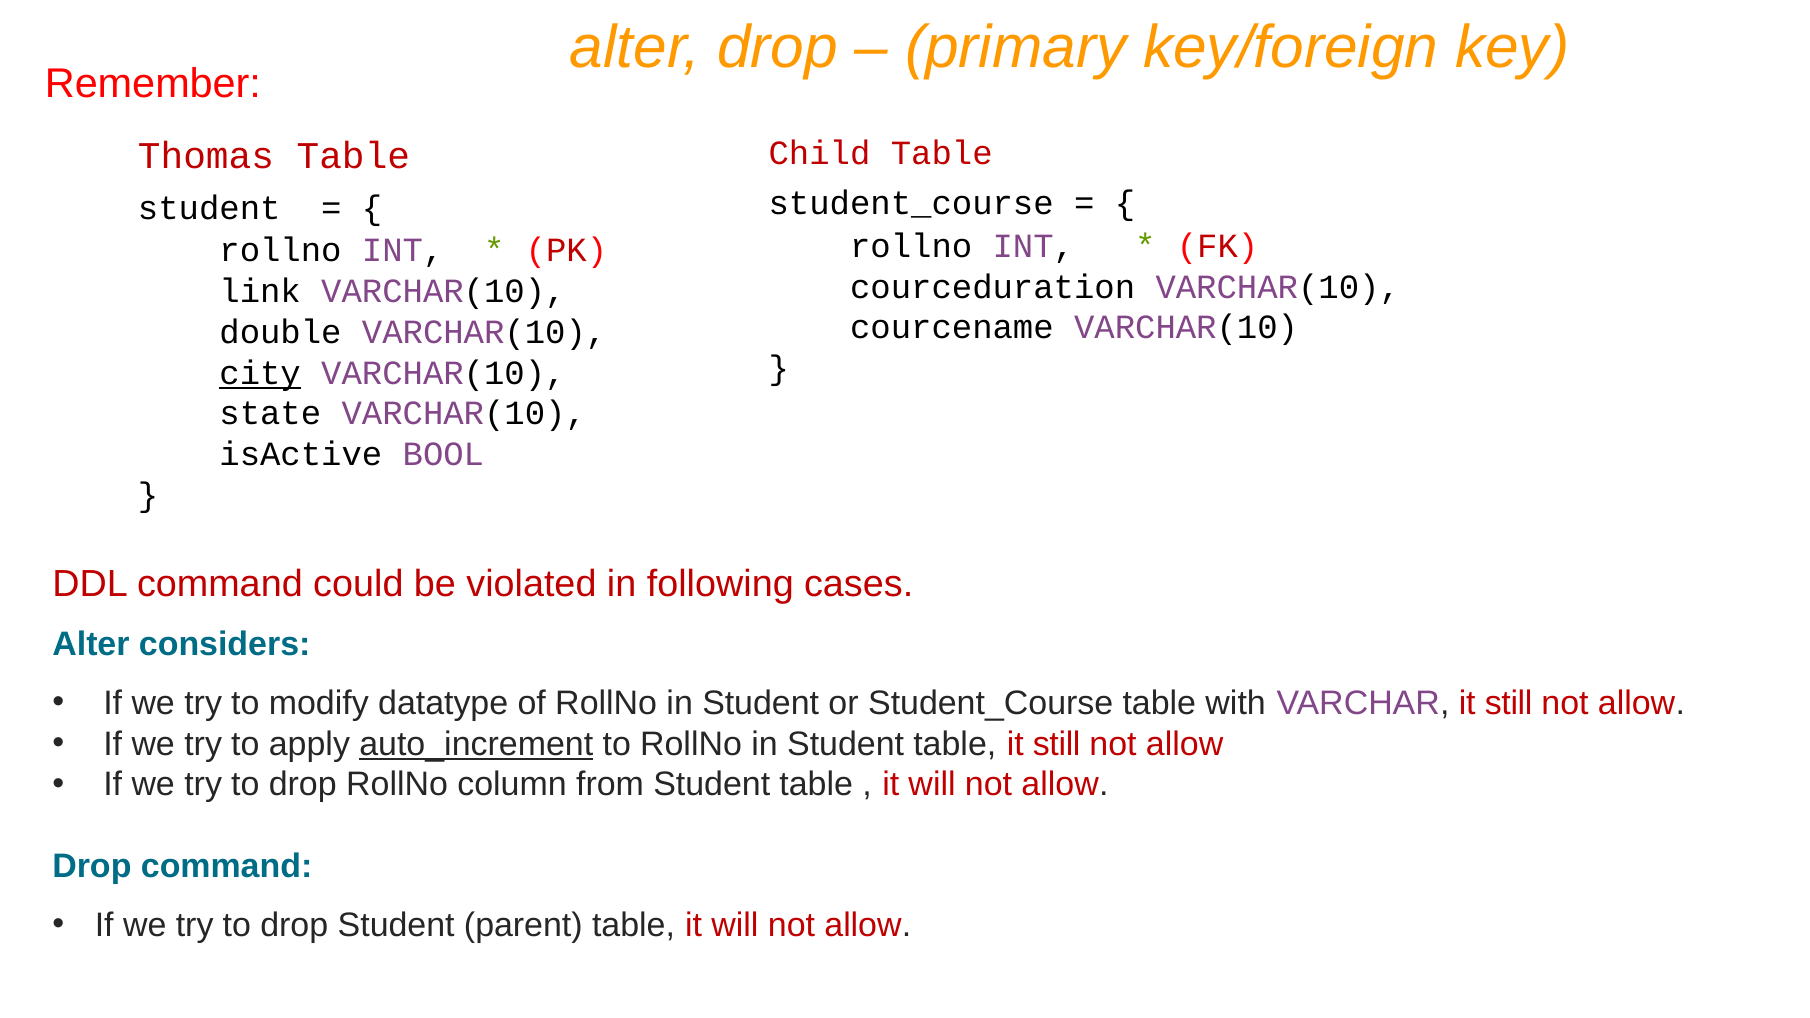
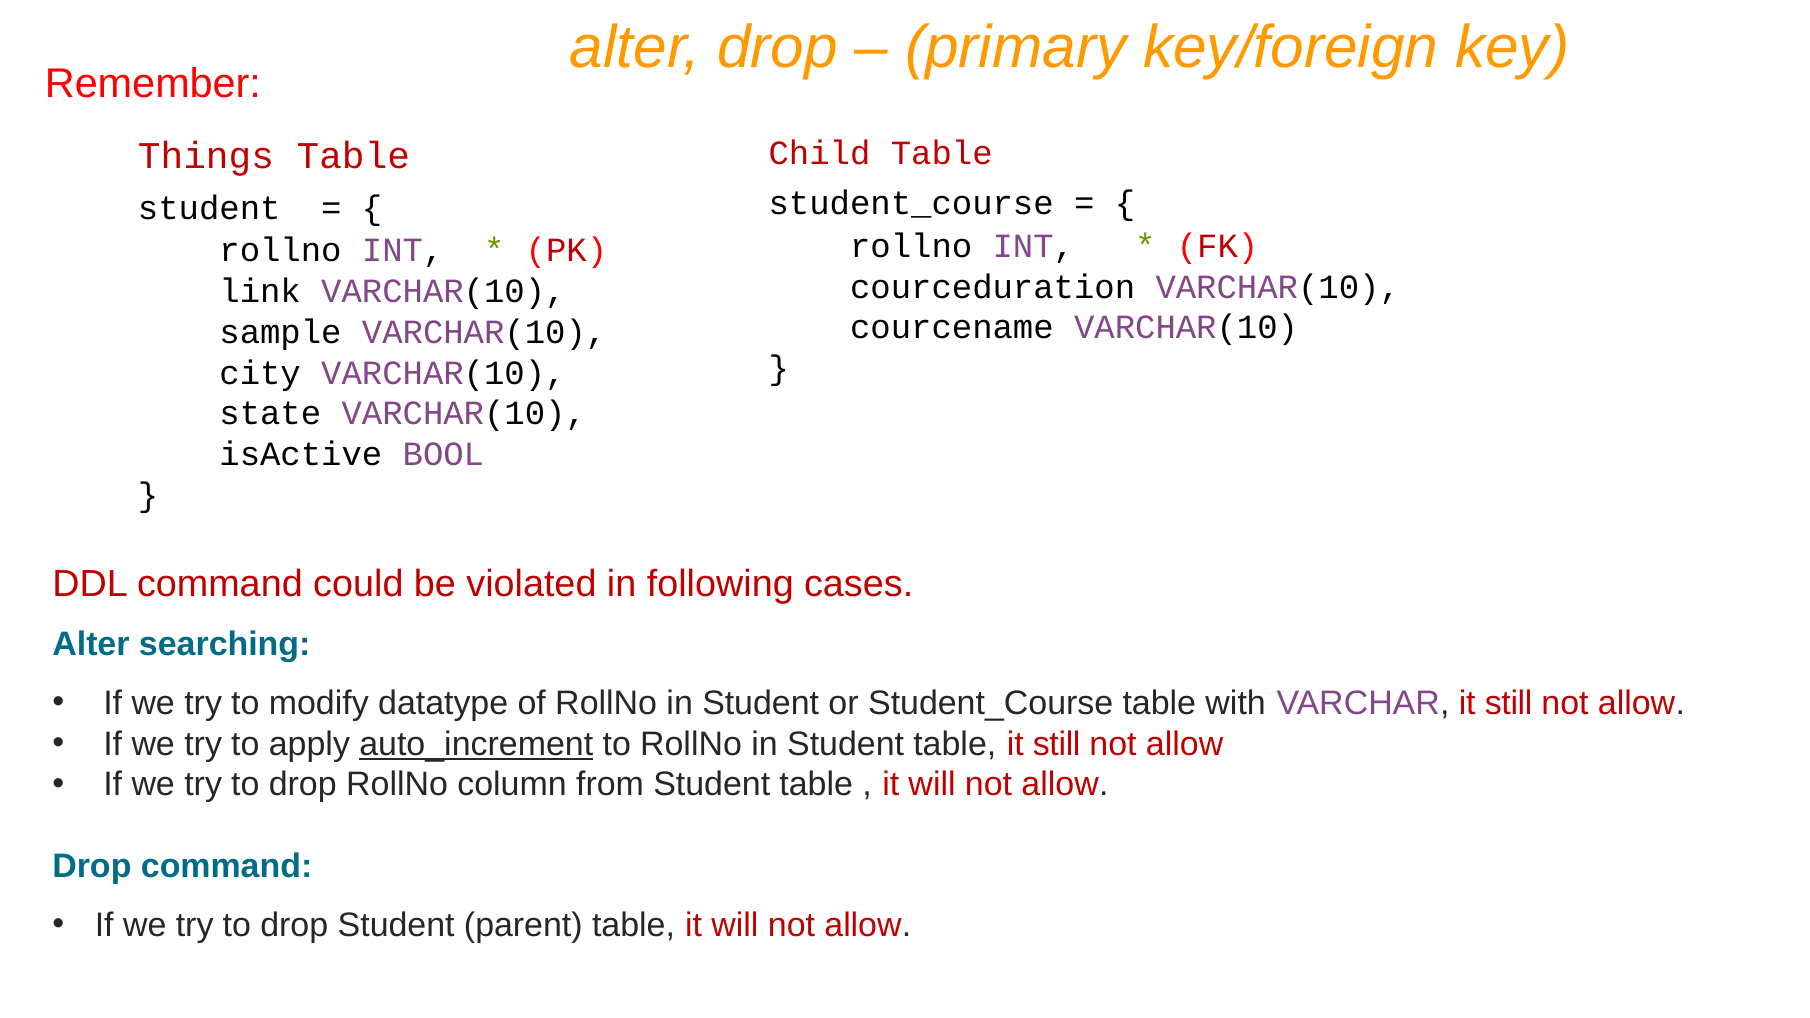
Thomas: Thomas -> Things
double: double -> sample
city underline: present -> none
considers: considers -> searching
